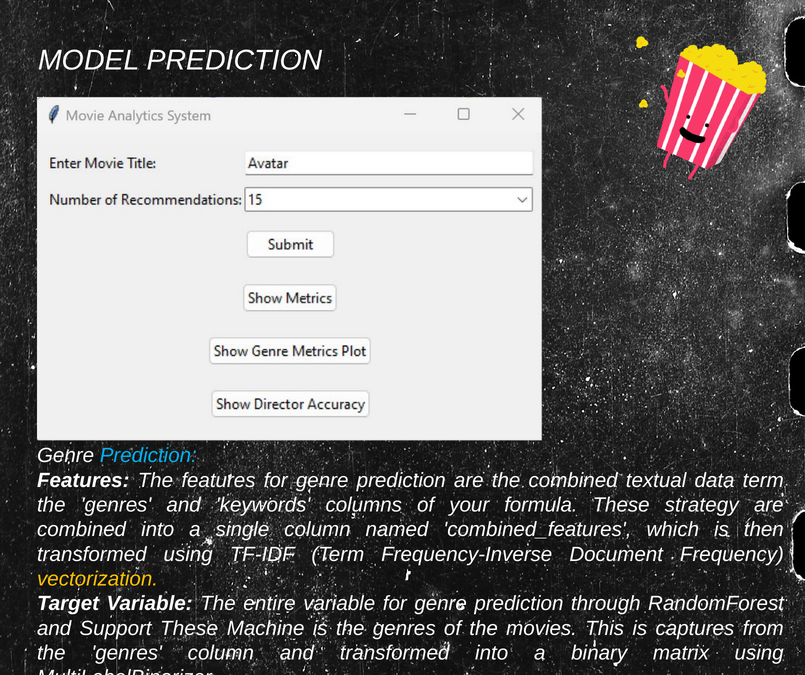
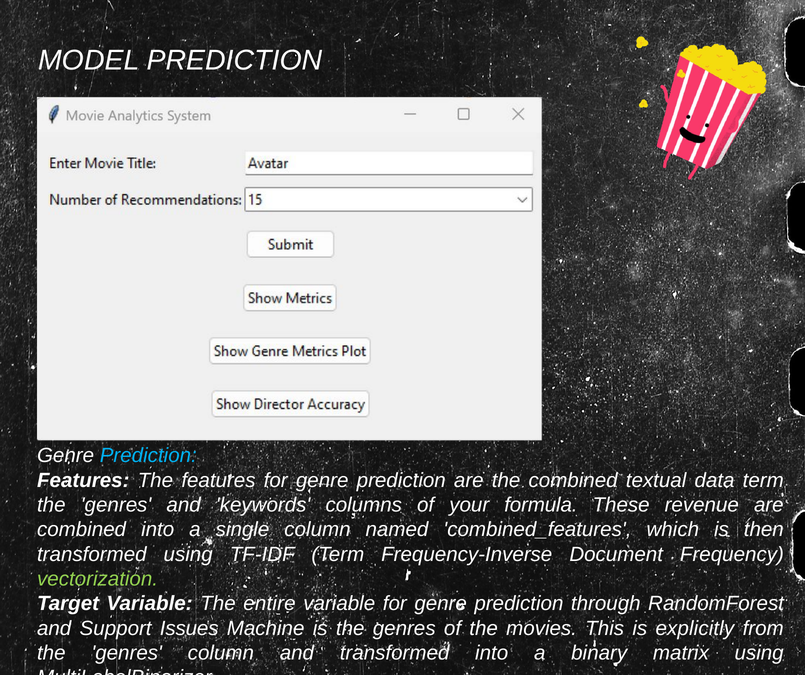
strategy: strategy -> revenue
vectorization colour: yellow -> light green
Support These: These -> Issues
captures: captures -> explicitly
